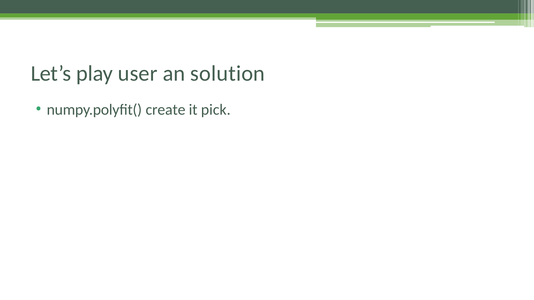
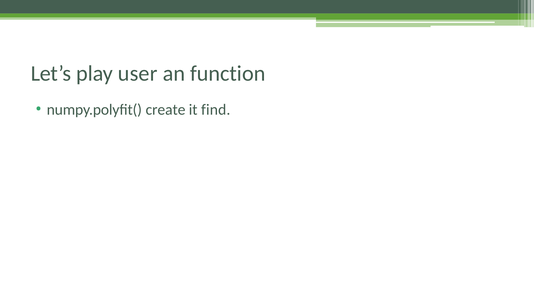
solution: solution -> function
pick: pick -> find
